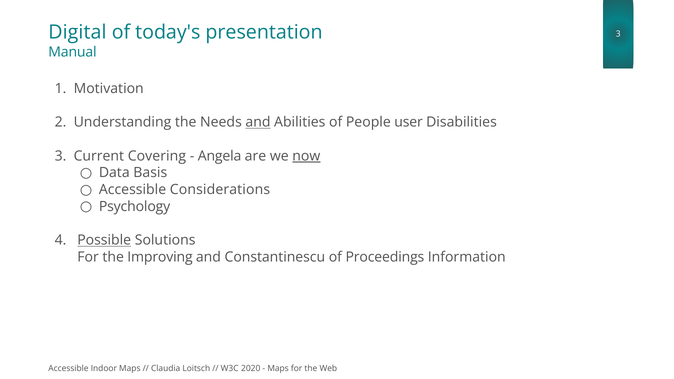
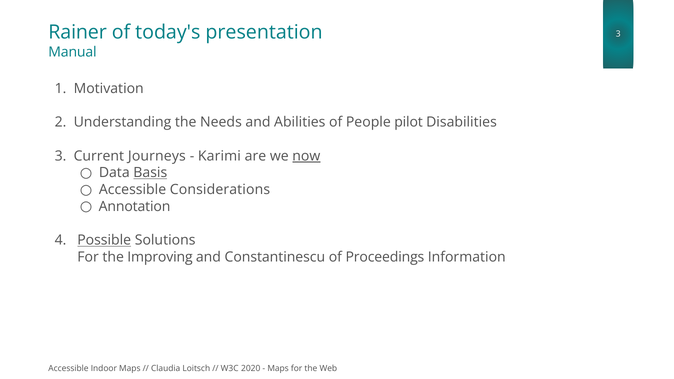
Digital: Digital -> Rainer
and at (258, 122) underline: present -> none
user: user -> pilot
Covering: Covering -> Journeys
Angela: Angela -> Karimi
Basis underline: none -> present
Psychology: Psychology -> Annotation
